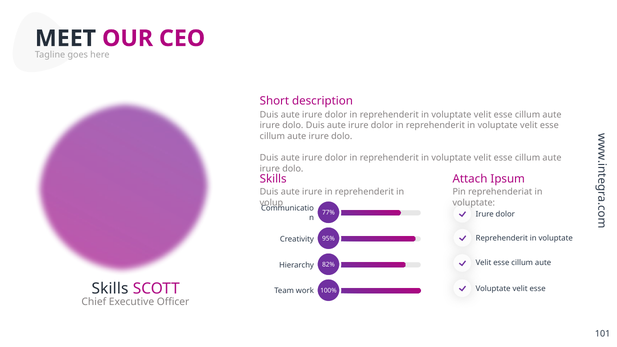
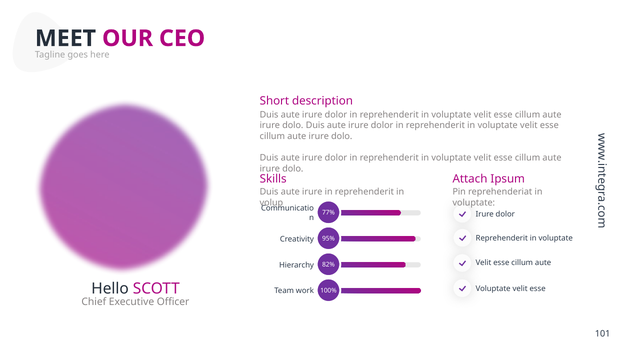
Skills at (110, 289): Skills -> Hello
